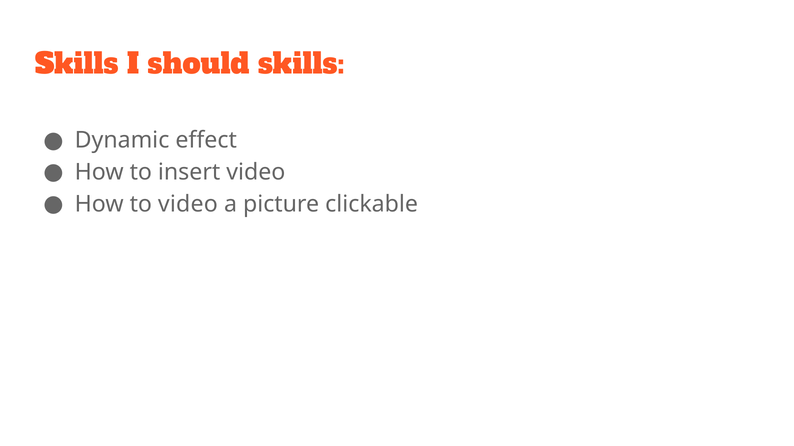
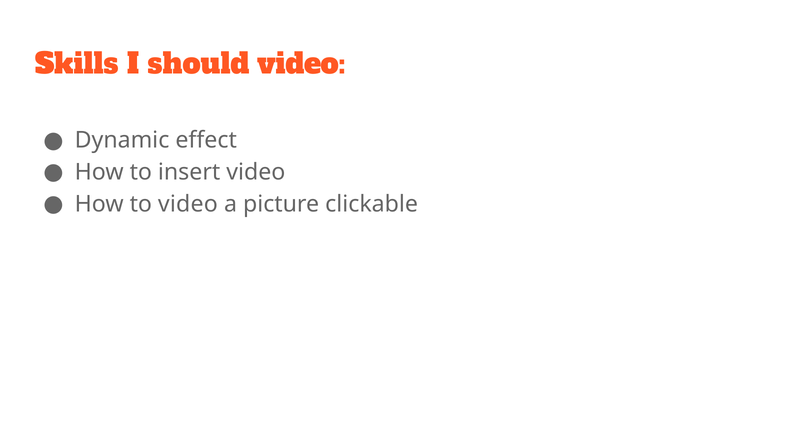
should skills: skills -> video
